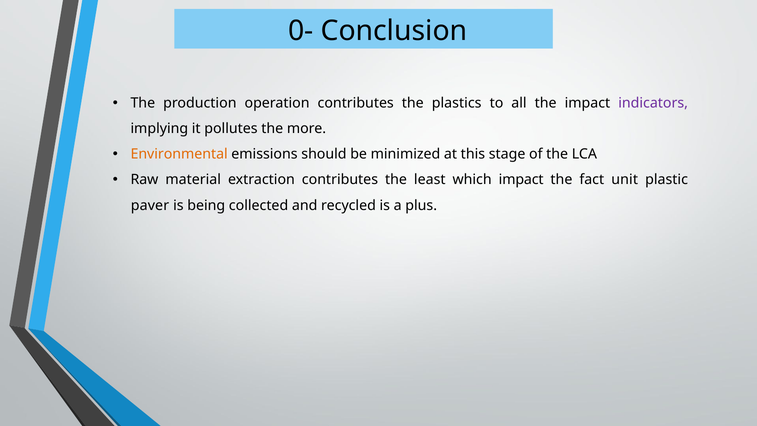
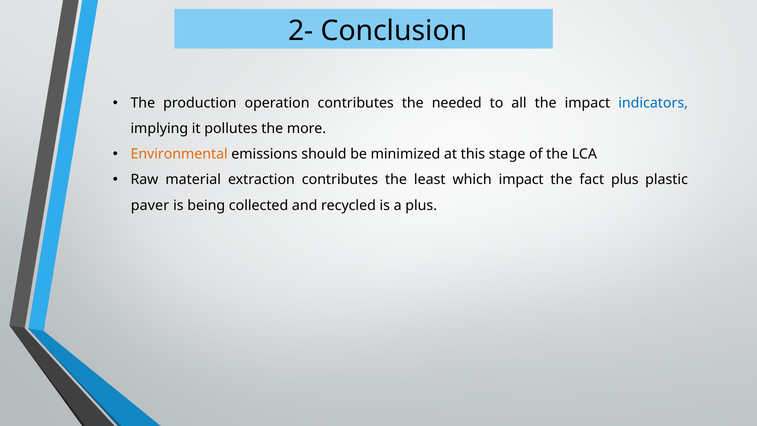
0-: 0- -> 2-
plastics: plastics -> needed
indicators colour: purple -> blue
fact unit: unit -> plus
